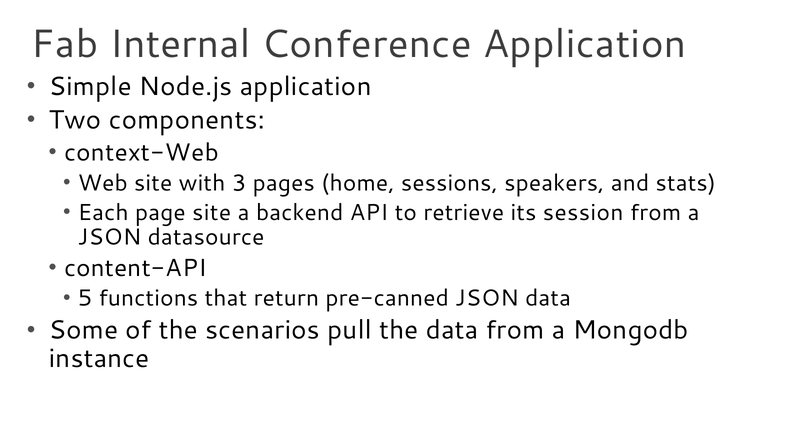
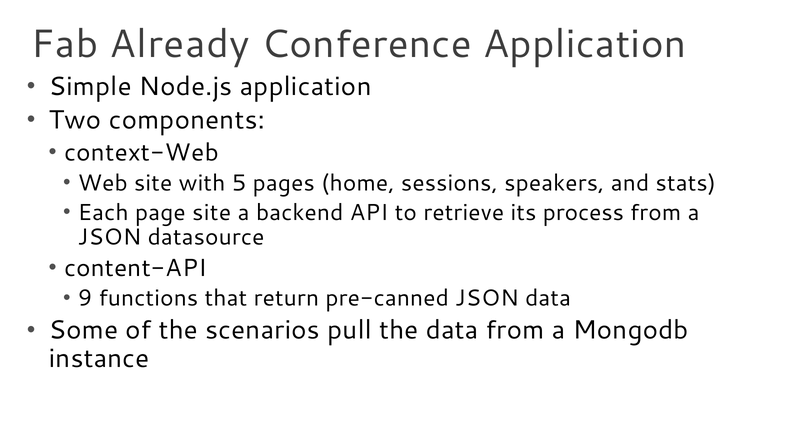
Internal: Internal -> Already
3: 3 -> 5
session: session -> process
5: 5 -> 9
